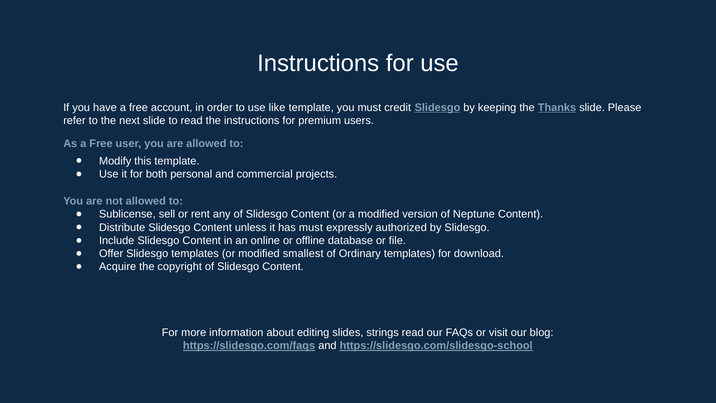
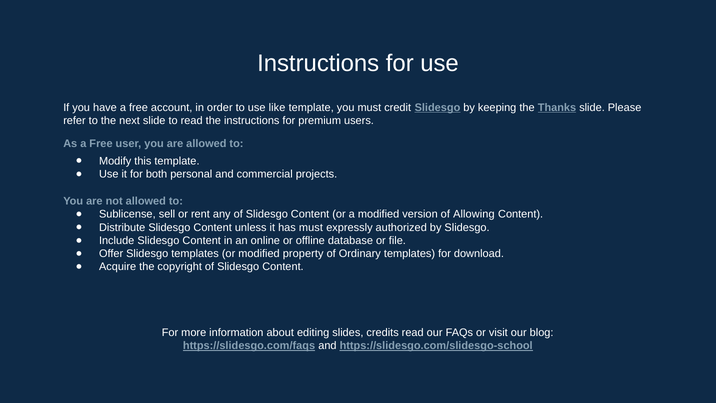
Neptune: Neptune -> Allowing
smallest: smallest -> property
strings: strings -> credits
